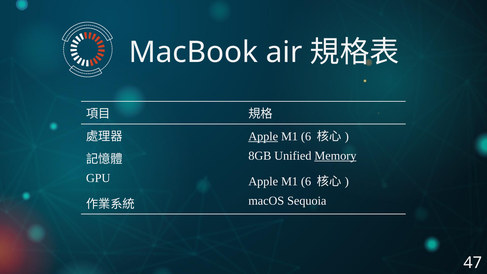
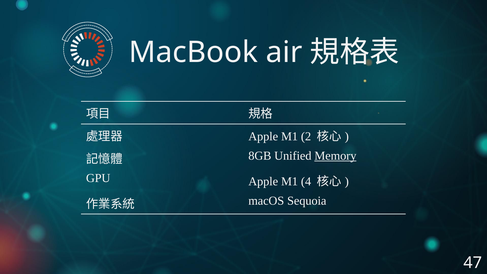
Apple at (263, 136) underline: present -> none
6 at (306, 136): 6 -> 2
GPU Apple M1 6: 6 -> 4
